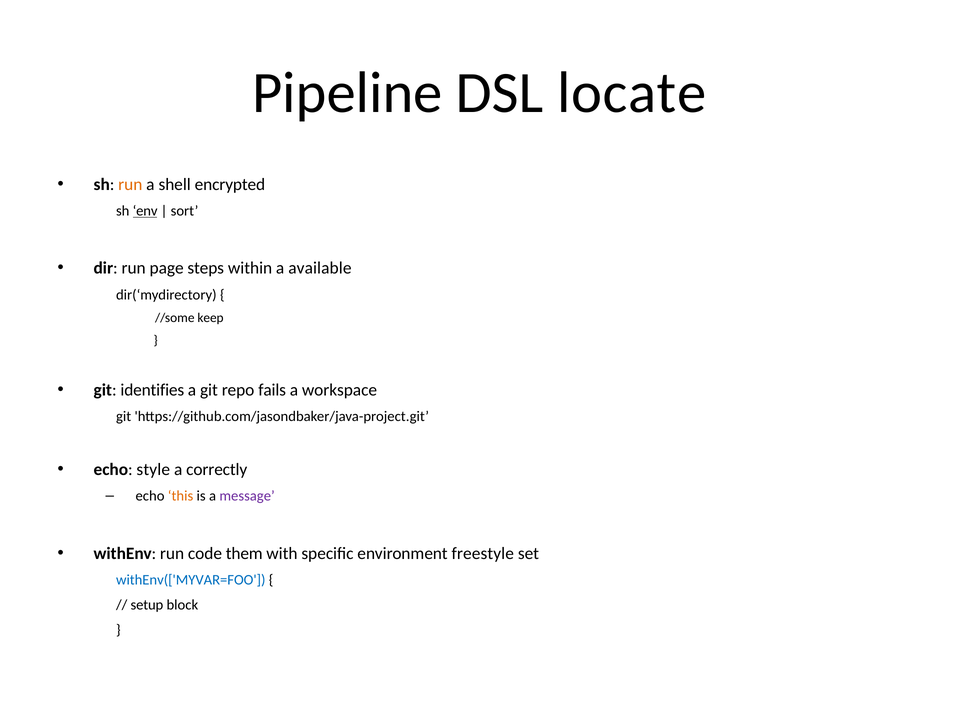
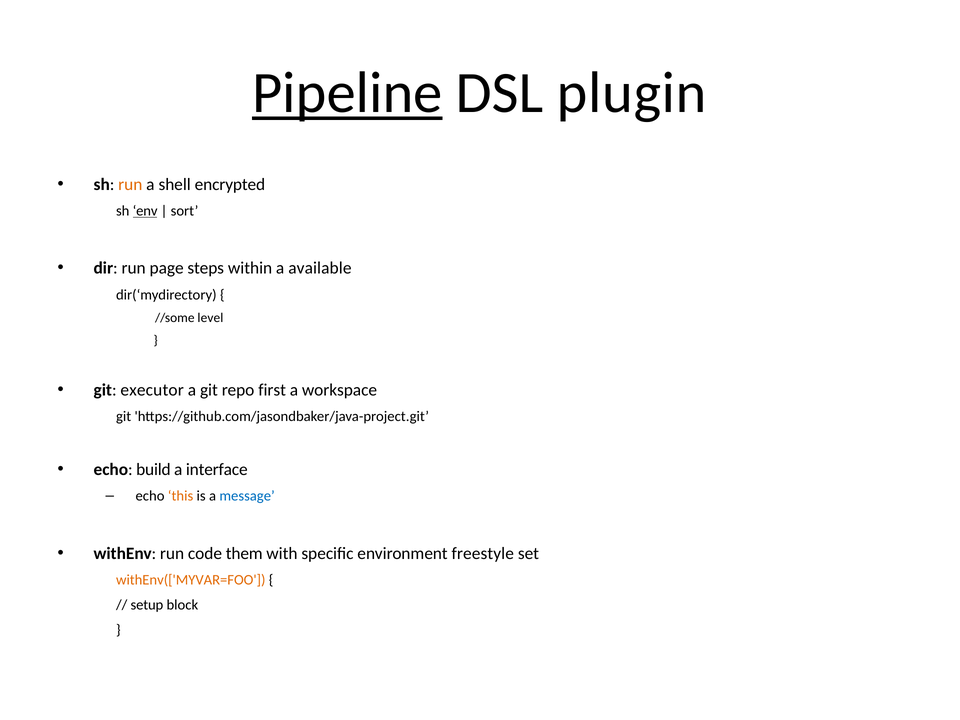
Pipeline underline: none -> present
locate: locate -> plugin
keep: keep -> level
identifies: identifies -> executor
fails: fails -> first
style: style -> build
correctly: correctly -> interface
message colour: purple -> blue
withEnv(['MYVAR=FOO colour: blue -> orange
